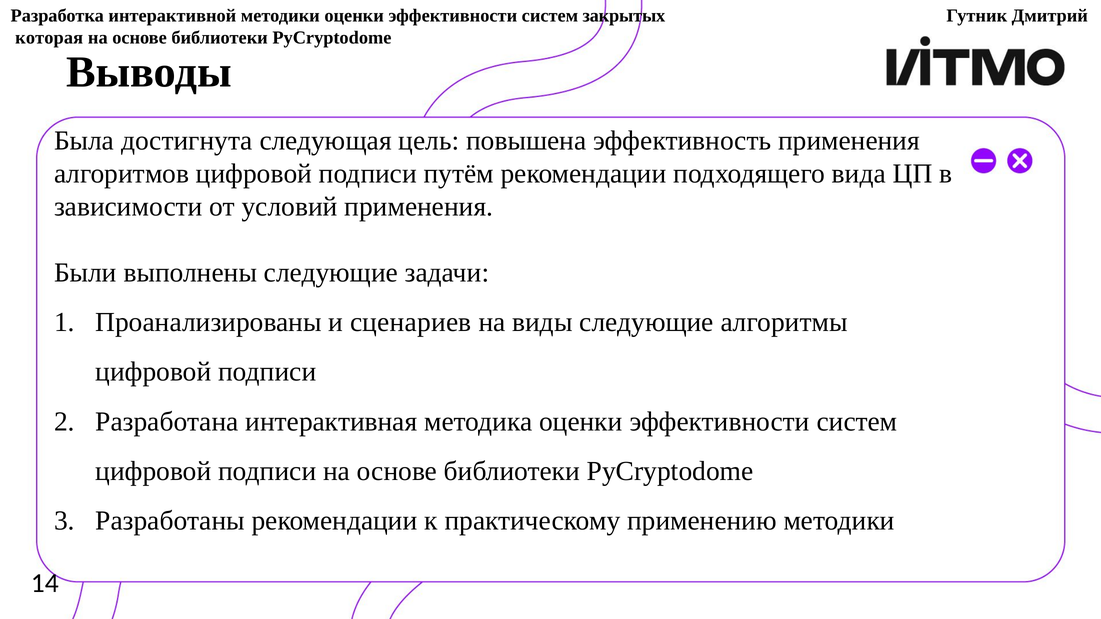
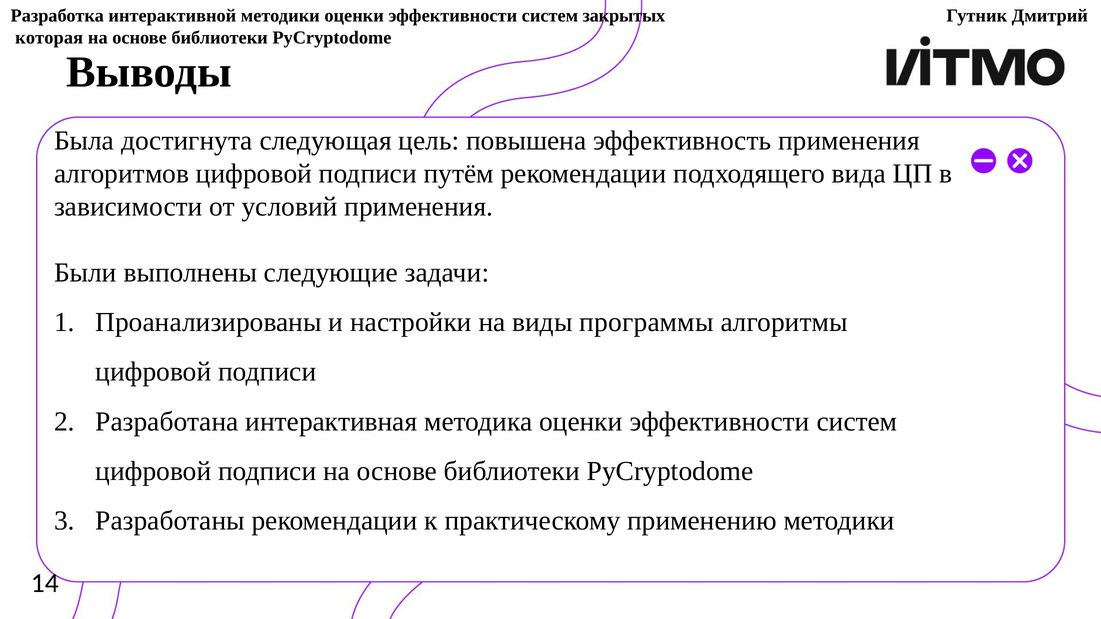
сценариев: сценариев -> настройки
виды следующие: следующие -> программы
